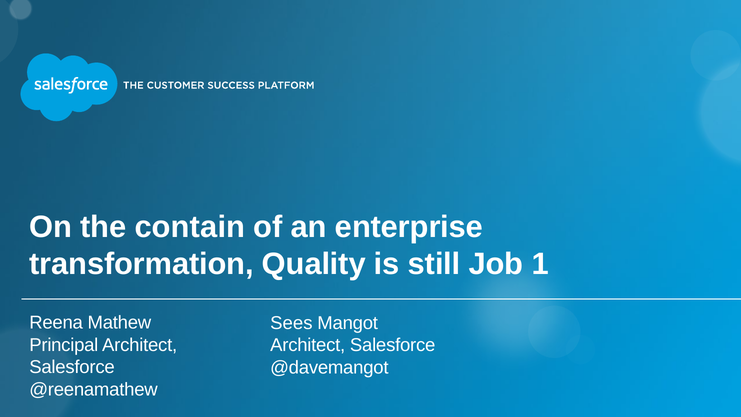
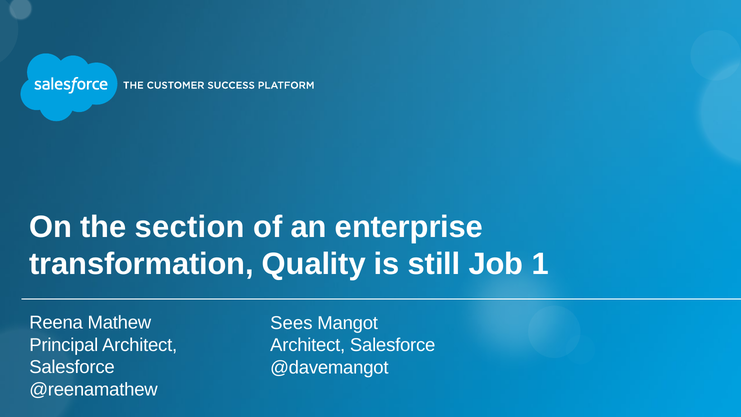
contain: contain -> section
